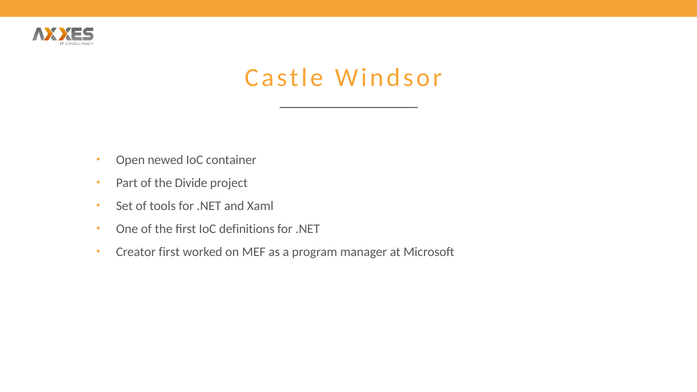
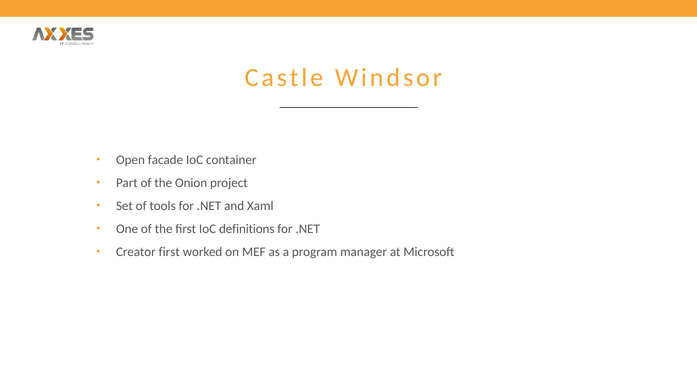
newed: newed -> facade
Divide: Divide -> Onion
